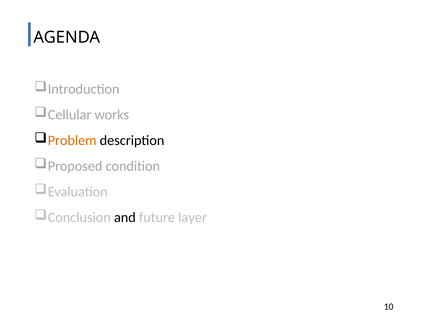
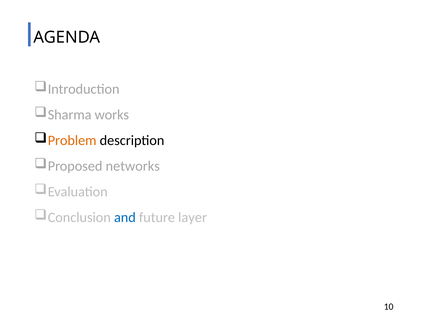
Cellular: Cellular -> Sharma
condition: condition -> networks
and colour: black -> blue
